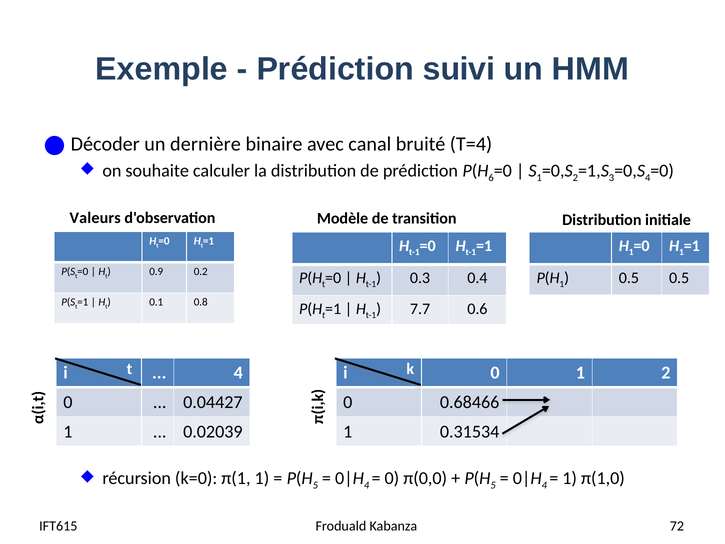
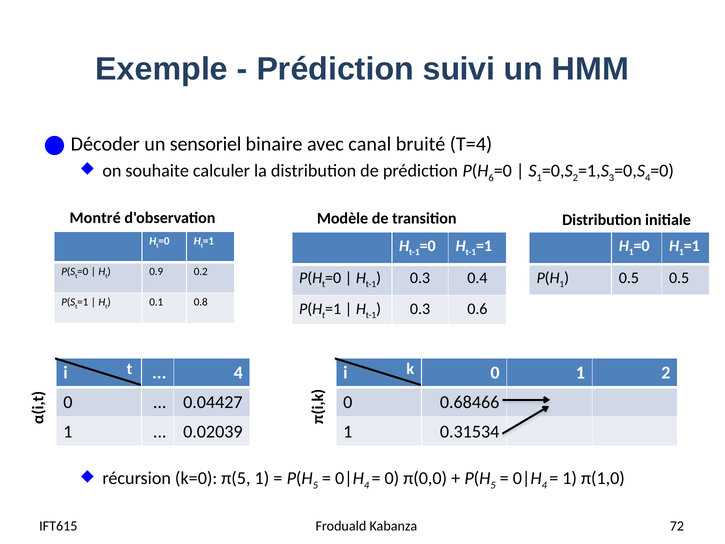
dernière: dernière -> sensoriel
Valeurs: Valeurs -> Montré
7.7 at (420, 309): 7.7 -> 0.3
π(1: π(1 -> π(5
